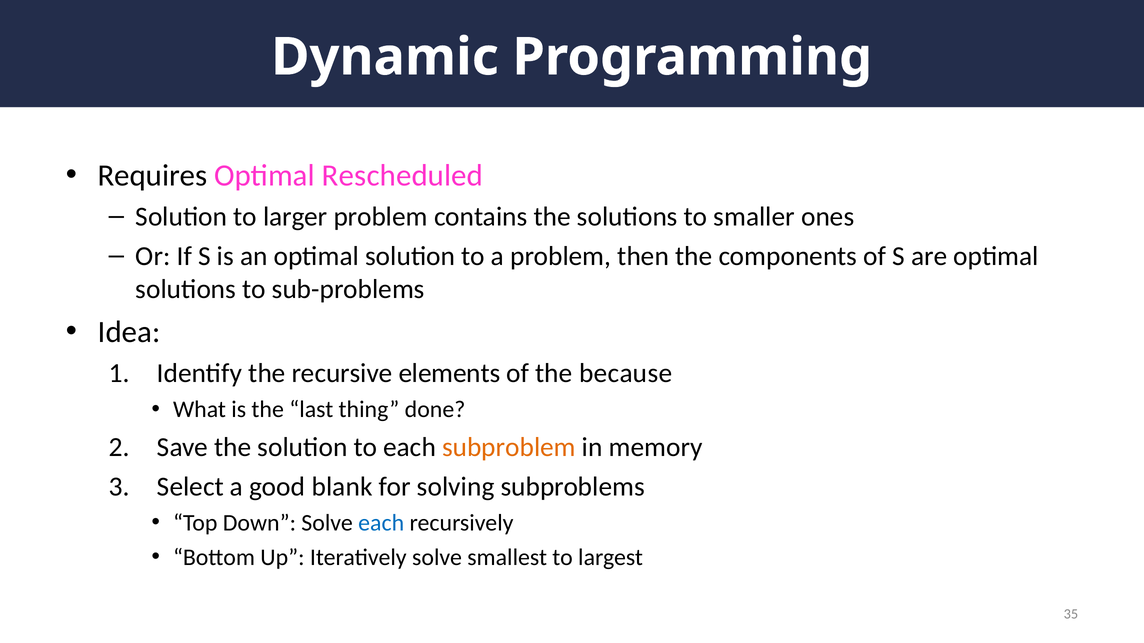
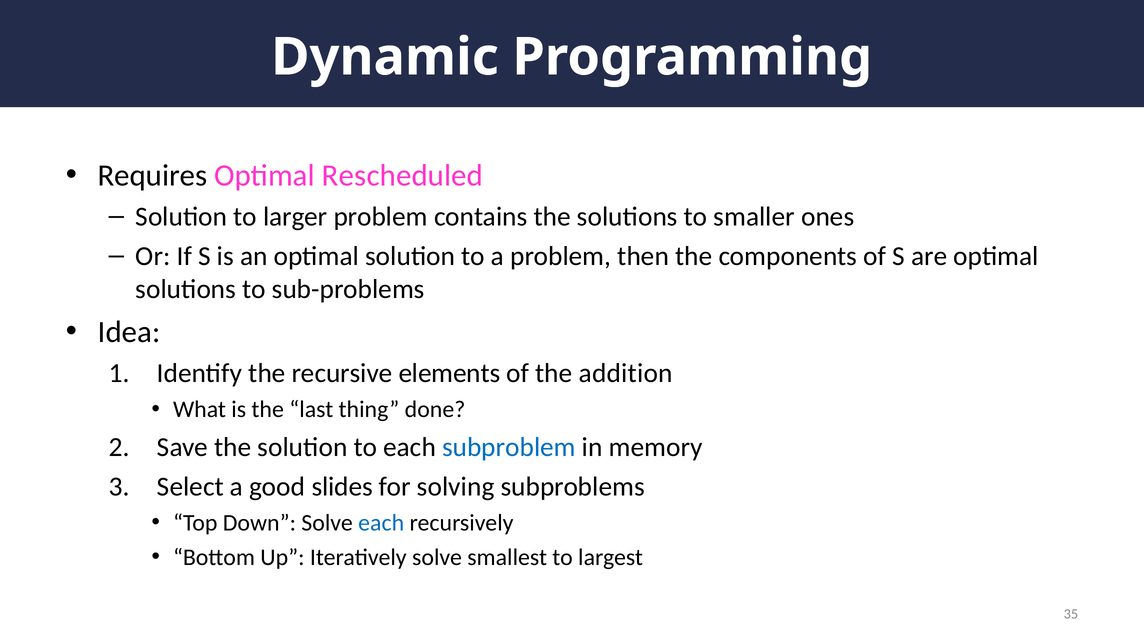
because: because -> addition
subproblem colour: orange -> blue
blank: blank -> slides
